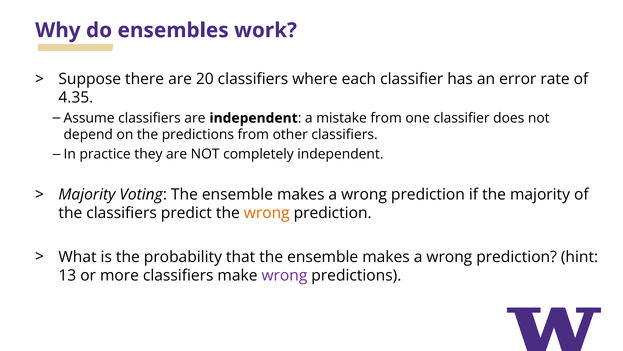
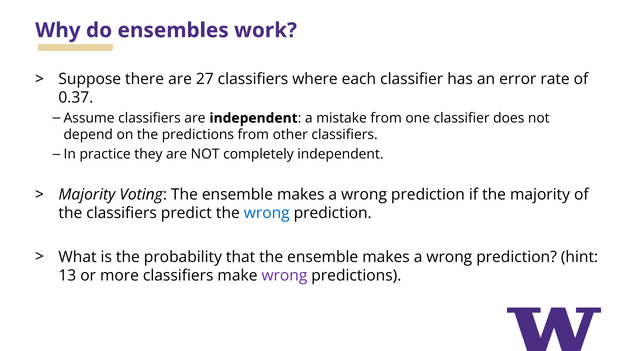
20: 20 -> 27
4.35: 4.35 -> 0.37
wrong at (267, 213) colour: orange -> blue
